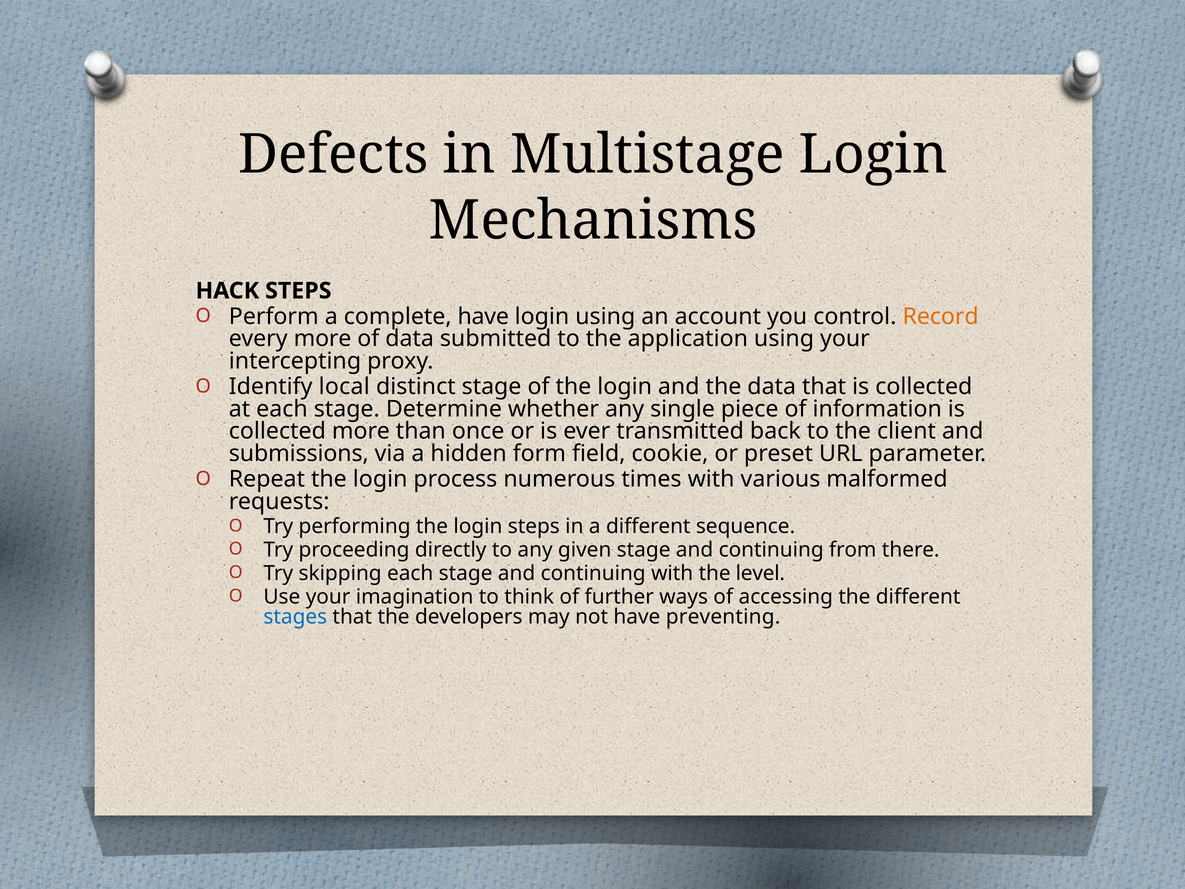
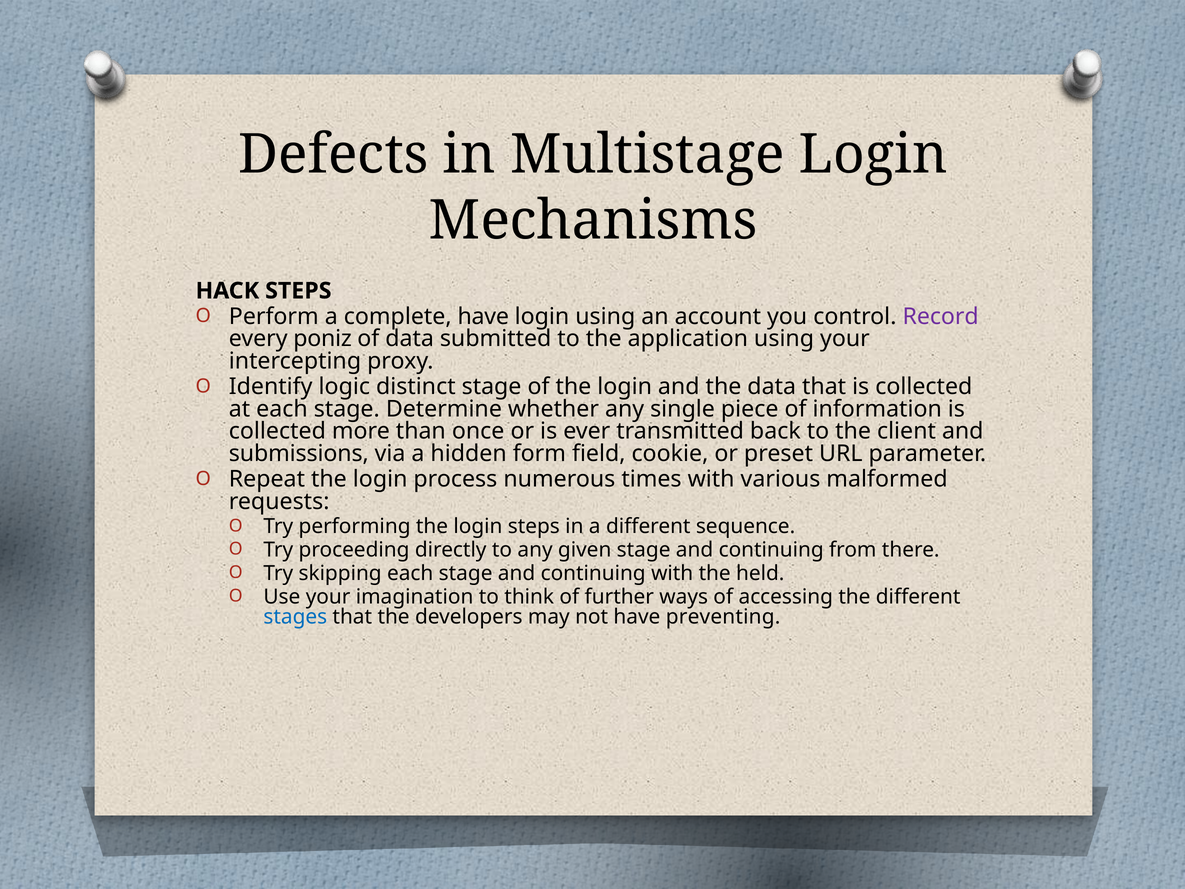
Record colour: orange -> purple
every more: more -> poniz
local: local -> logic
level: level -> held
